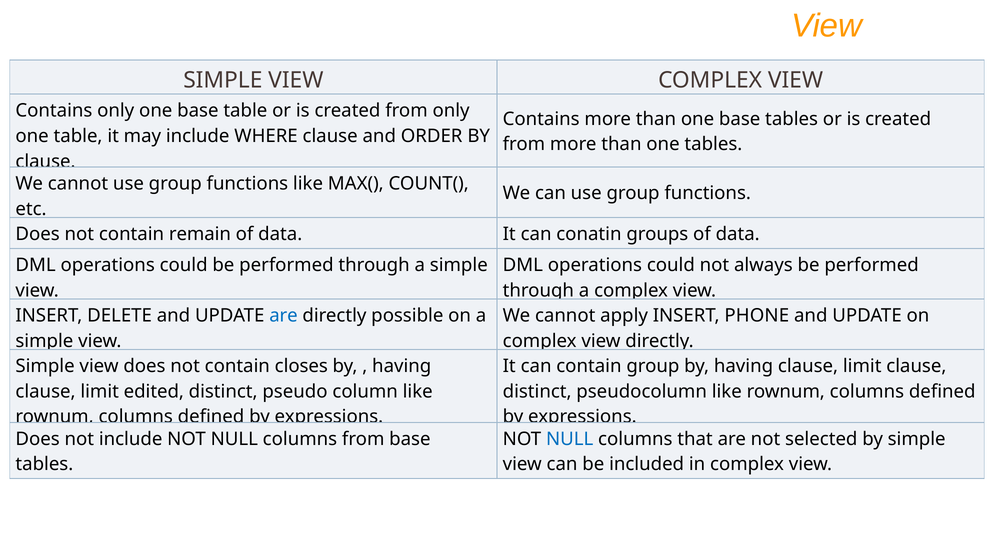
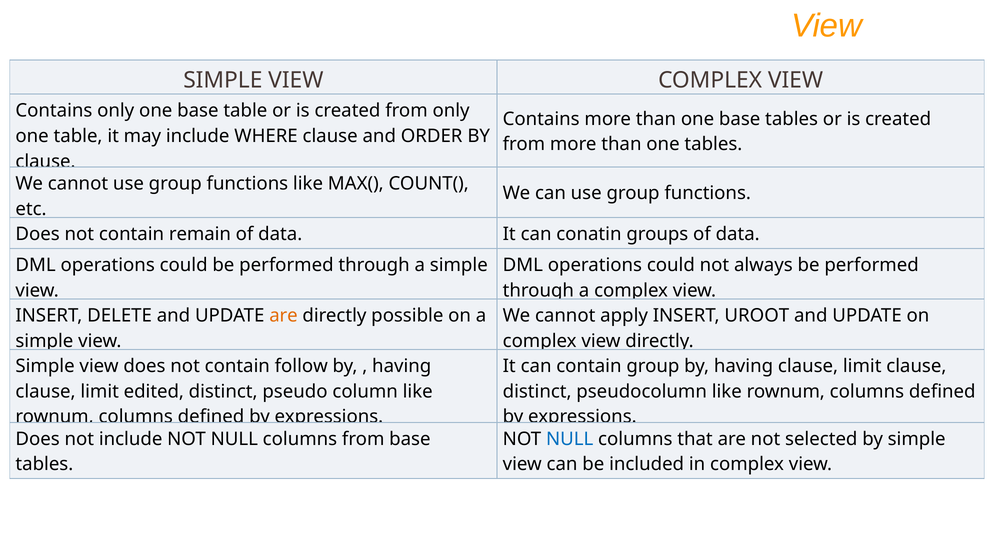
are at (284, 316) colour: blue -> orange
PHONE: PHONE -> UROOT
closes: closes -> follow
